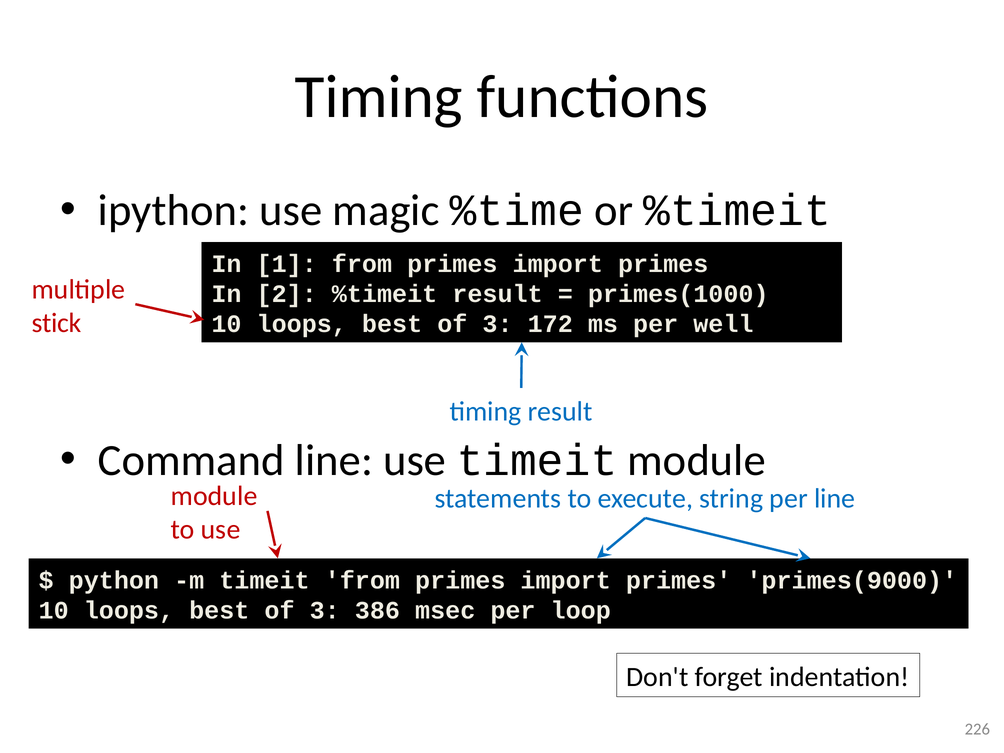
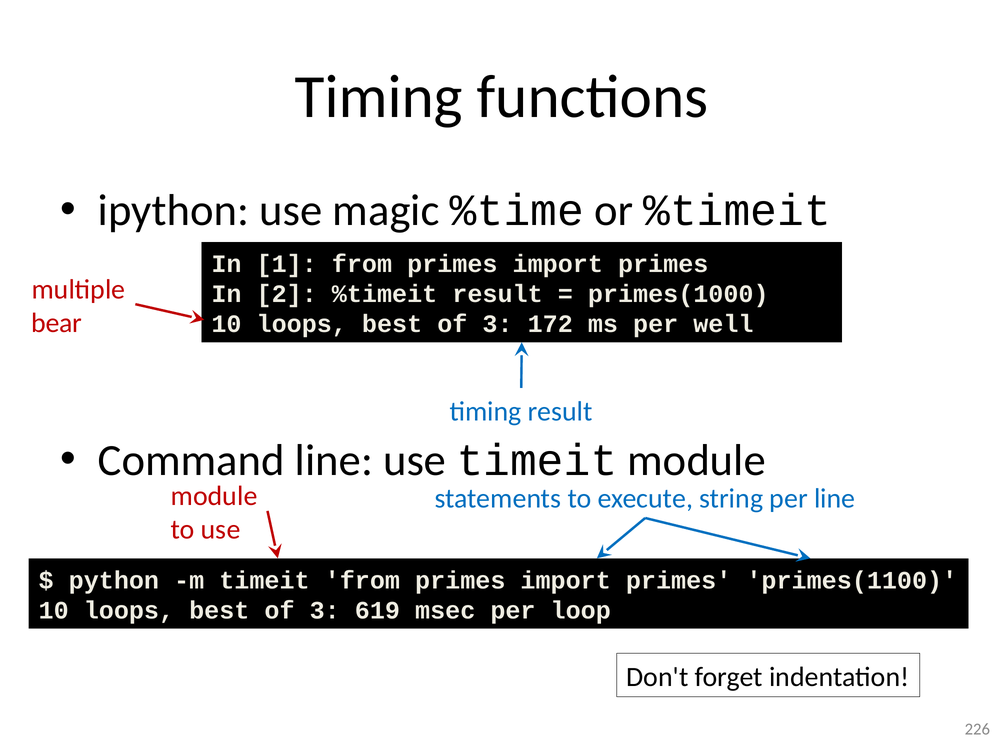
stick: stick -> bear
primes(9000: primes(9000 -> primes(1100
386: 386 -> 619
